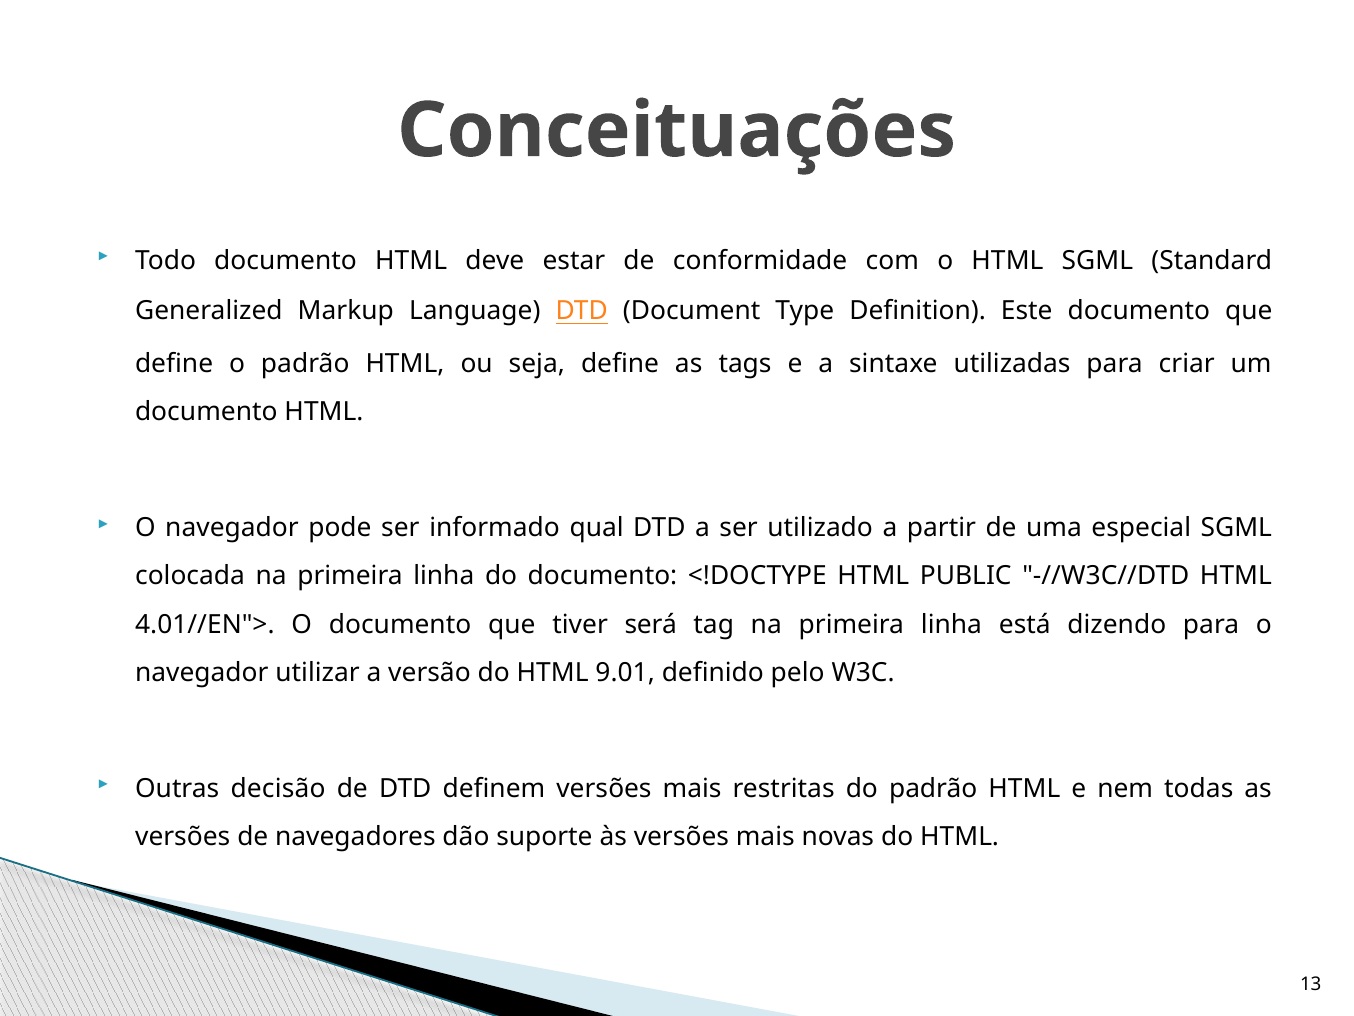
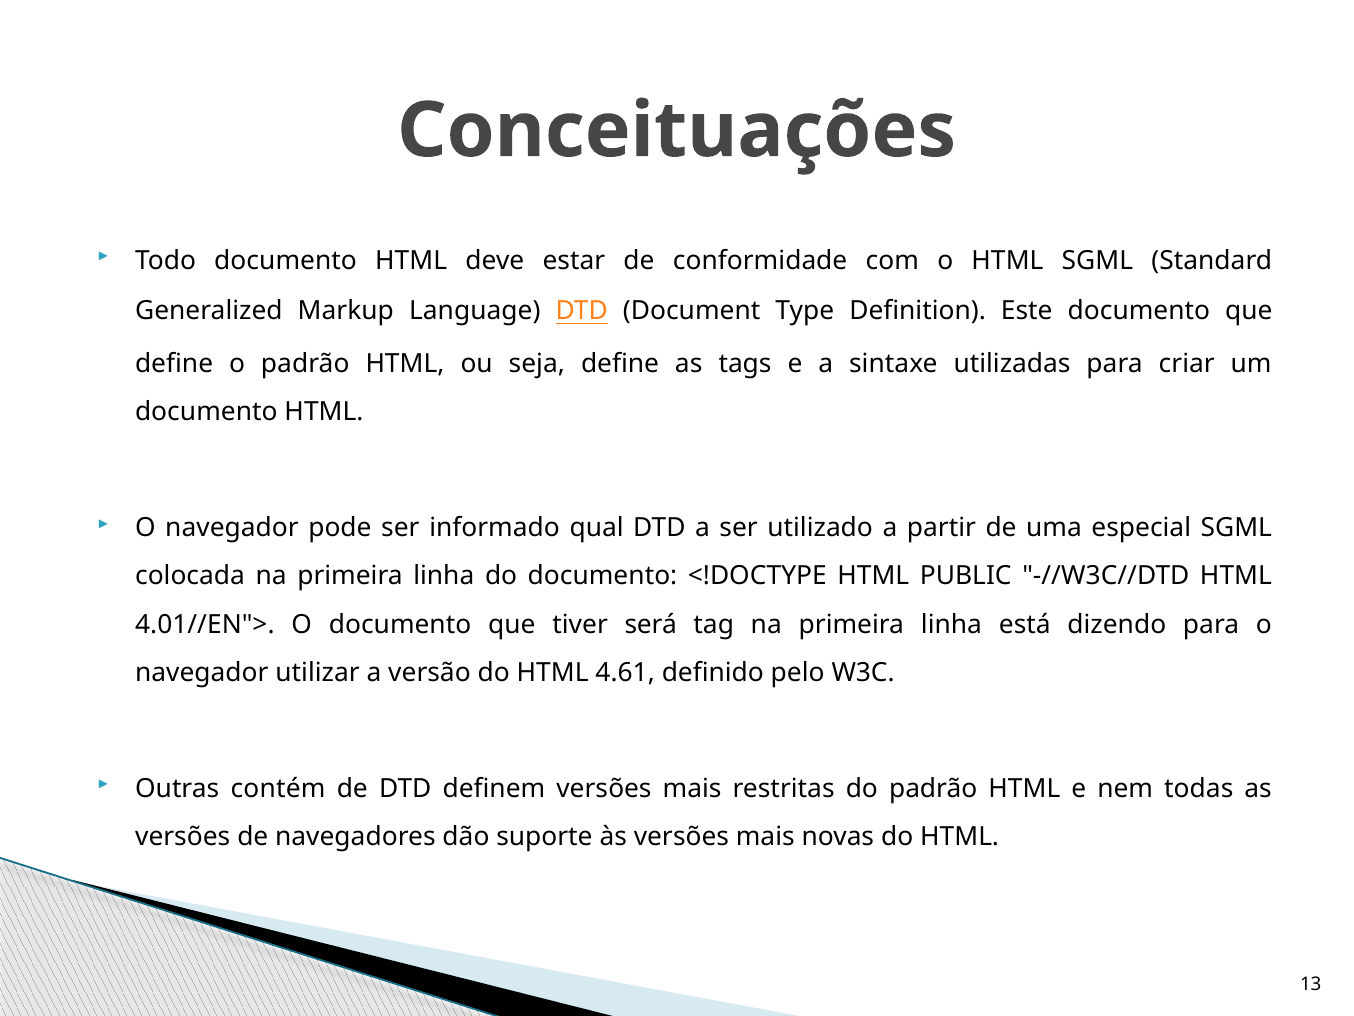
9.01: 9.01 -> 4.61
decisão: decisão -> contém
